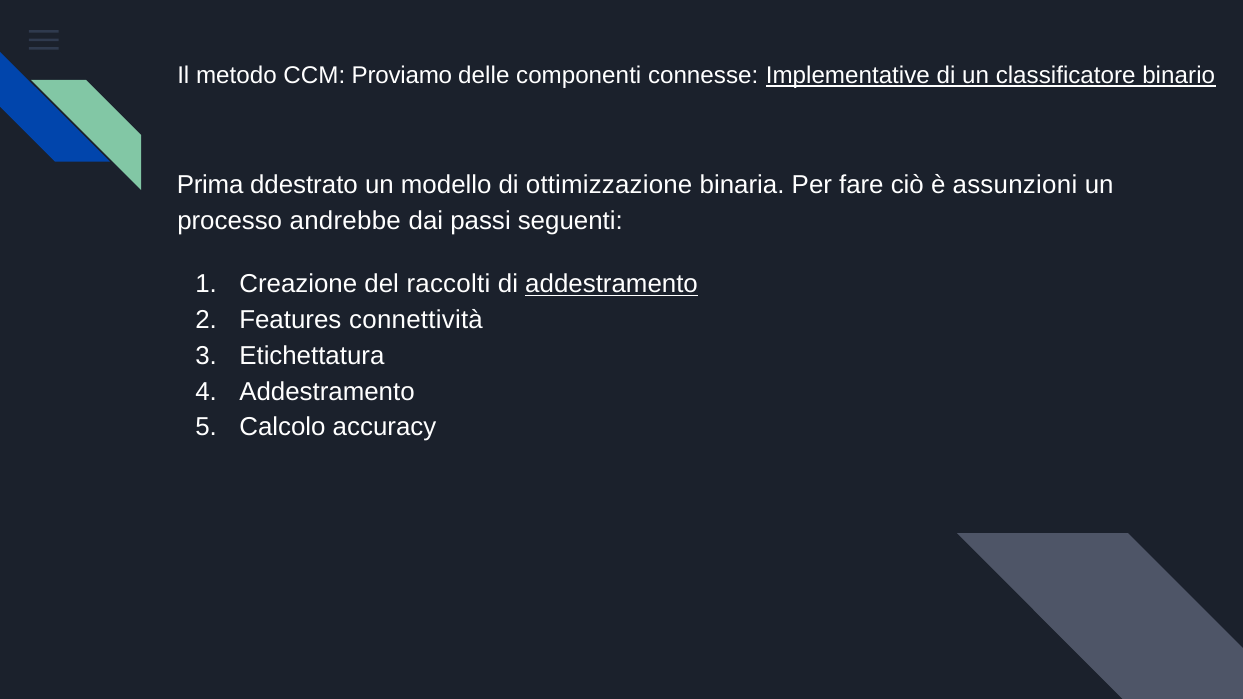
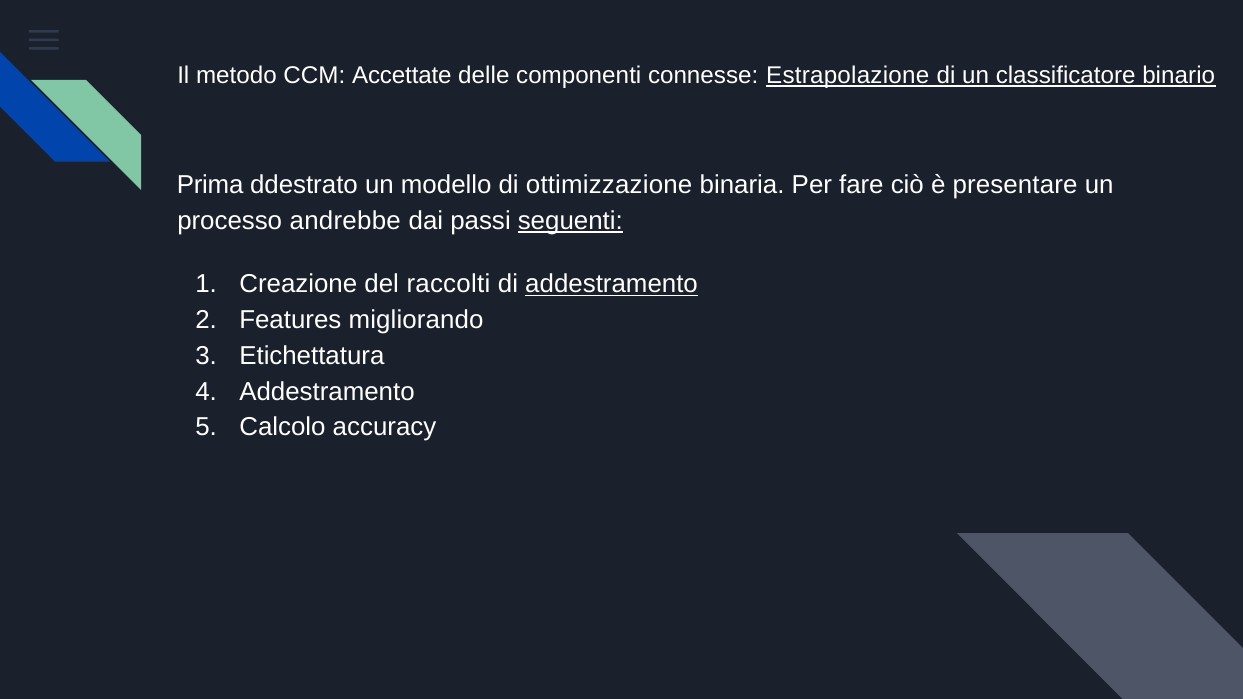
Proviamo: Proviamo -> Accettate
Implementative: Implementative -> Estrapolazione
assunzioni: assunzioni -> presentare
seguenti underline: none -> present
connettività: connettività -> migliorando
